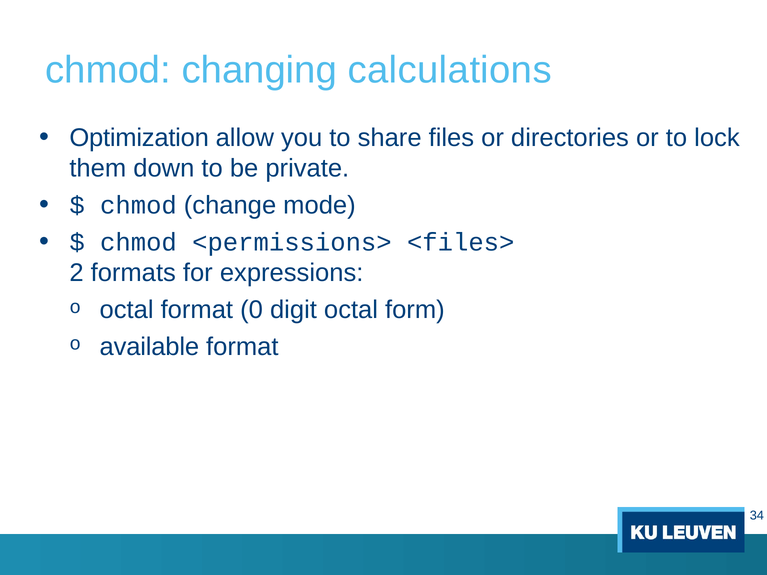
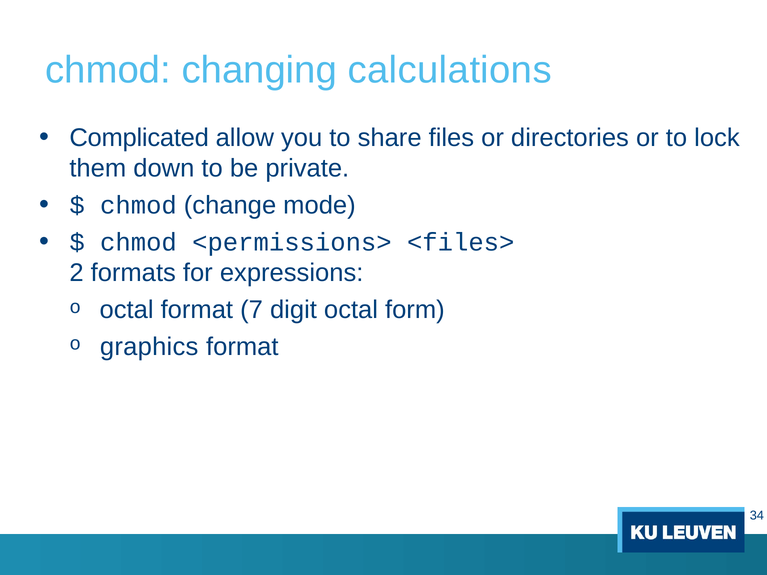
Optimization: Optimization -> Complicated
0: 0 -> 7
available: available -> graphics
